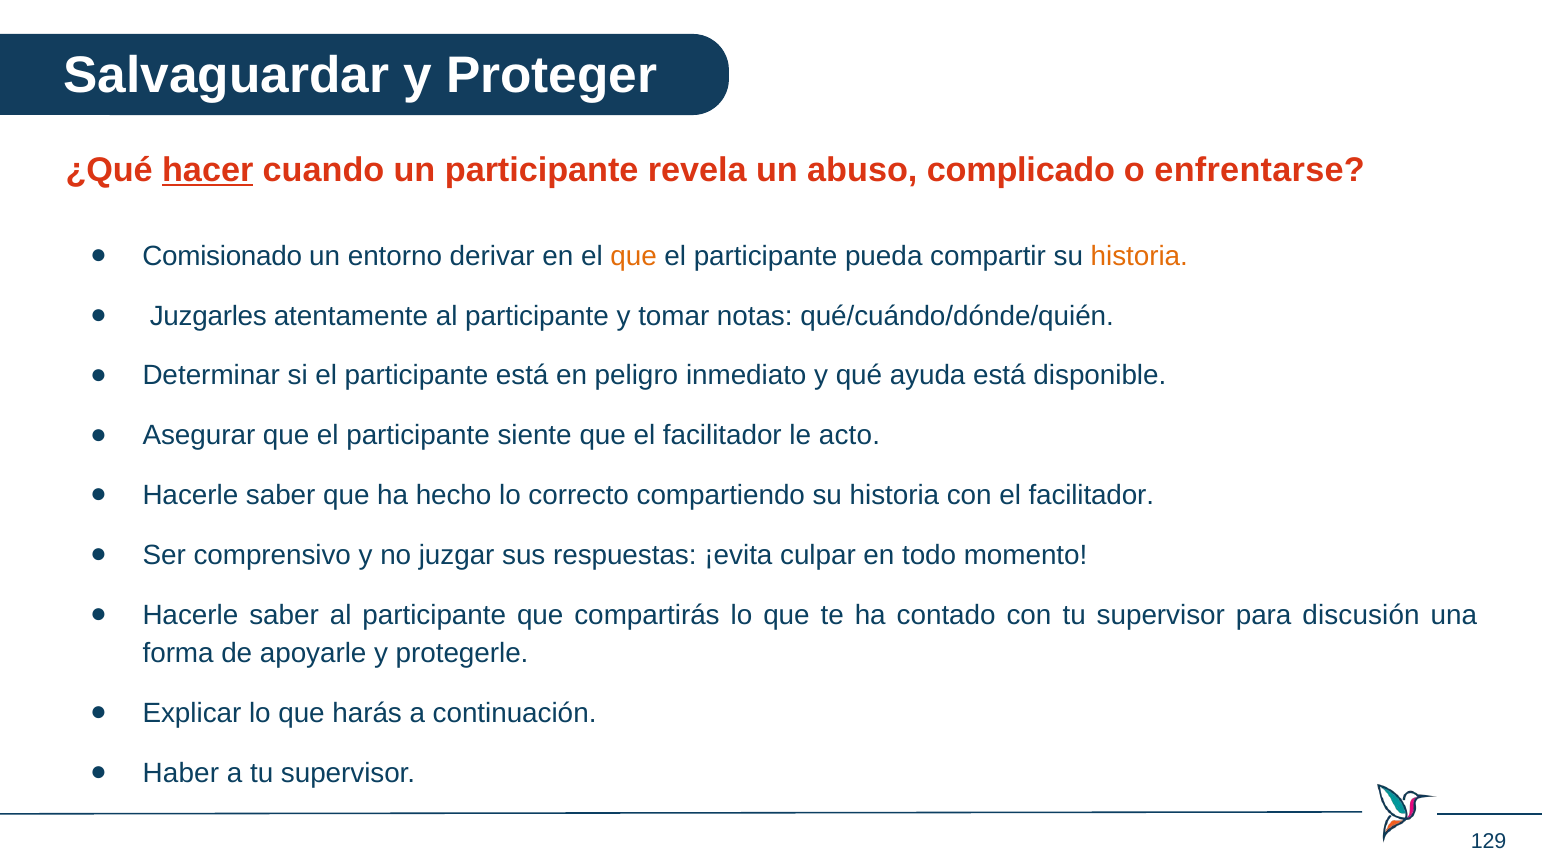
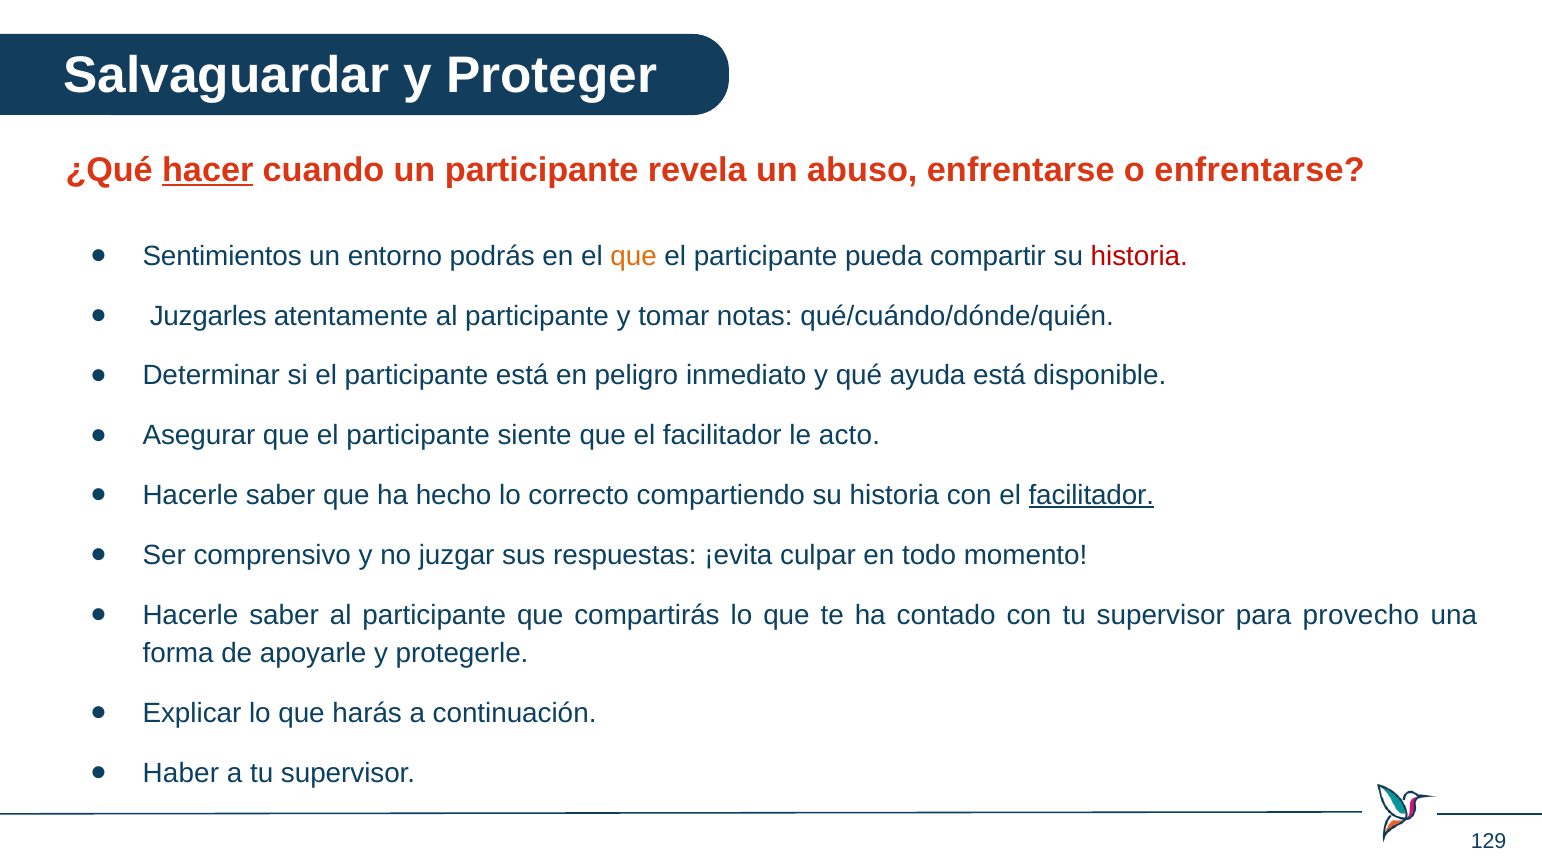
abuso complicado: complicado -> enfrentarse
Comisionado: Comisionado -> Sentimientos
derivar: derivar -> podrás
historia at (1139, 256) colour: orange -> red
facilitador at (1091, 496) underline: none -> present
discusión: discusión -> provecho
